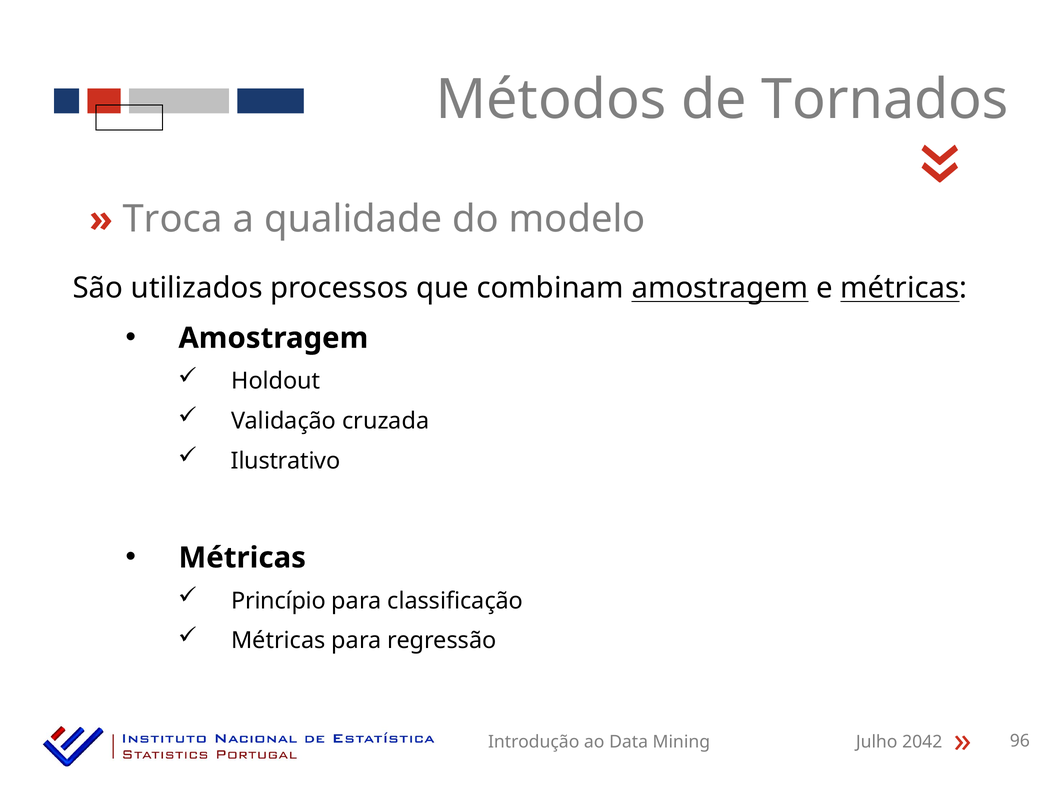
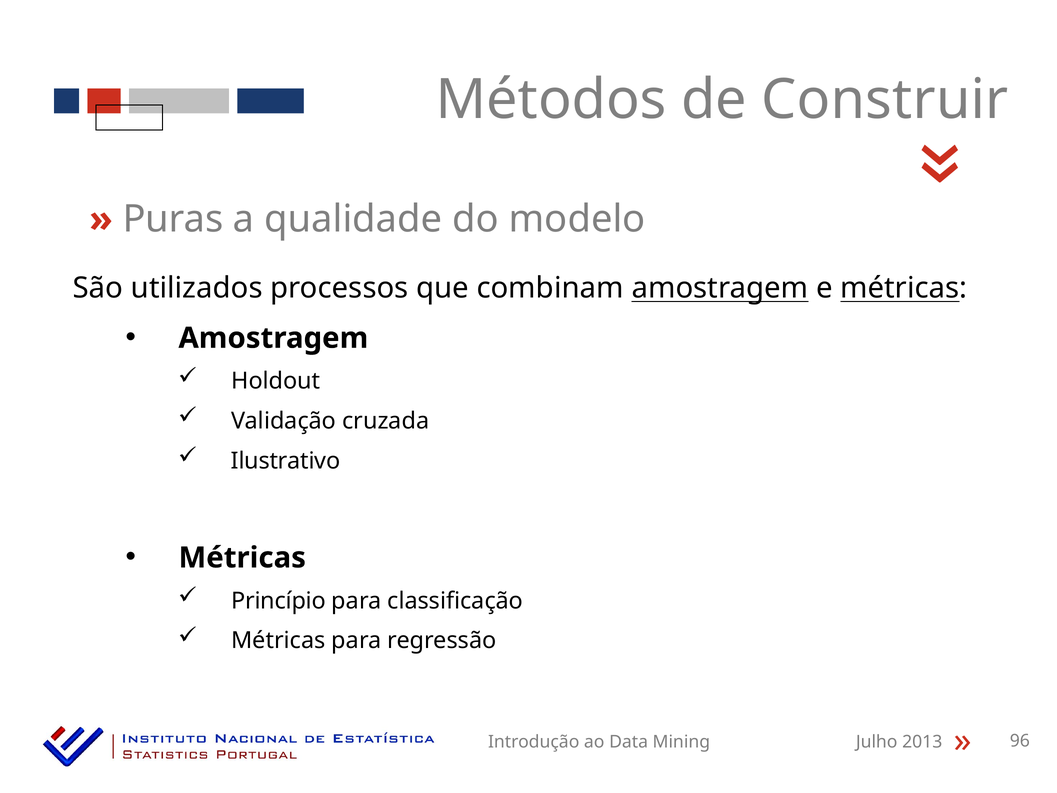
Tornados: Tornados -> Construir
Troca: Troca -> Puras
2042: 2042 -> 2013
